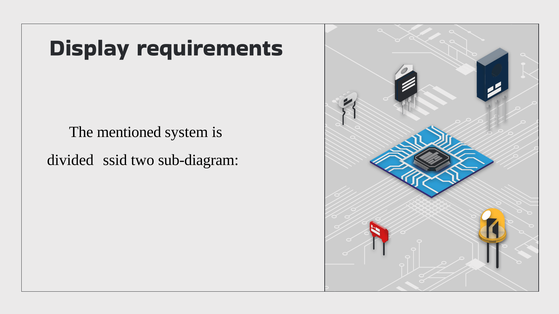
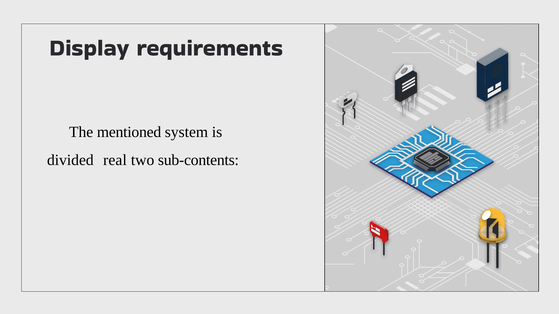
ssid: ssid -> real
sub-diagram: sub-diagram -> sub-contents
